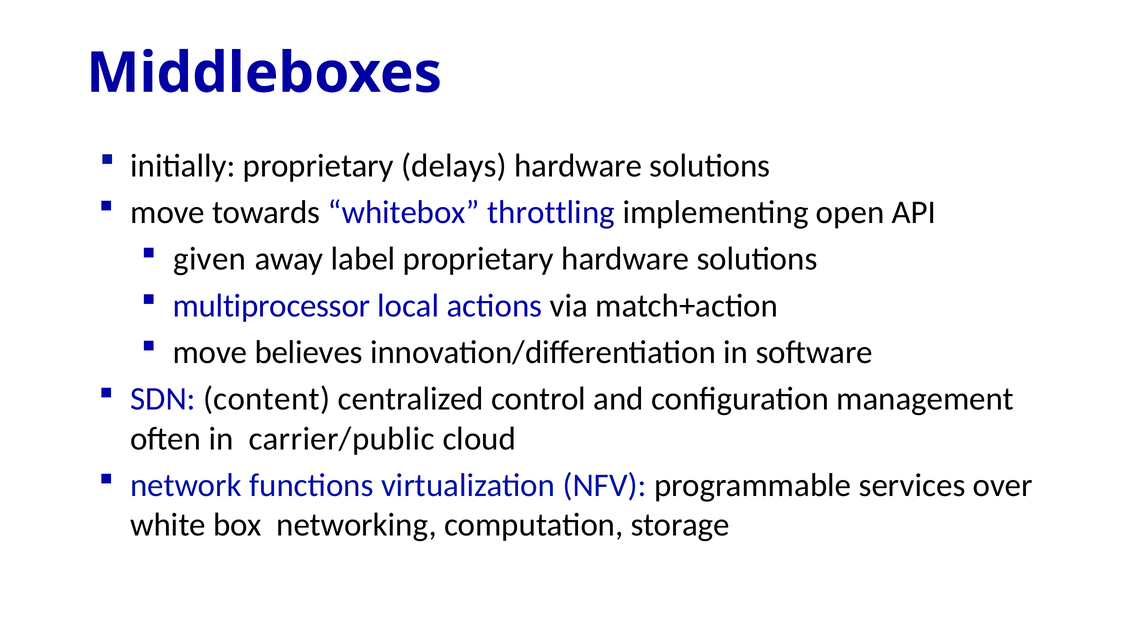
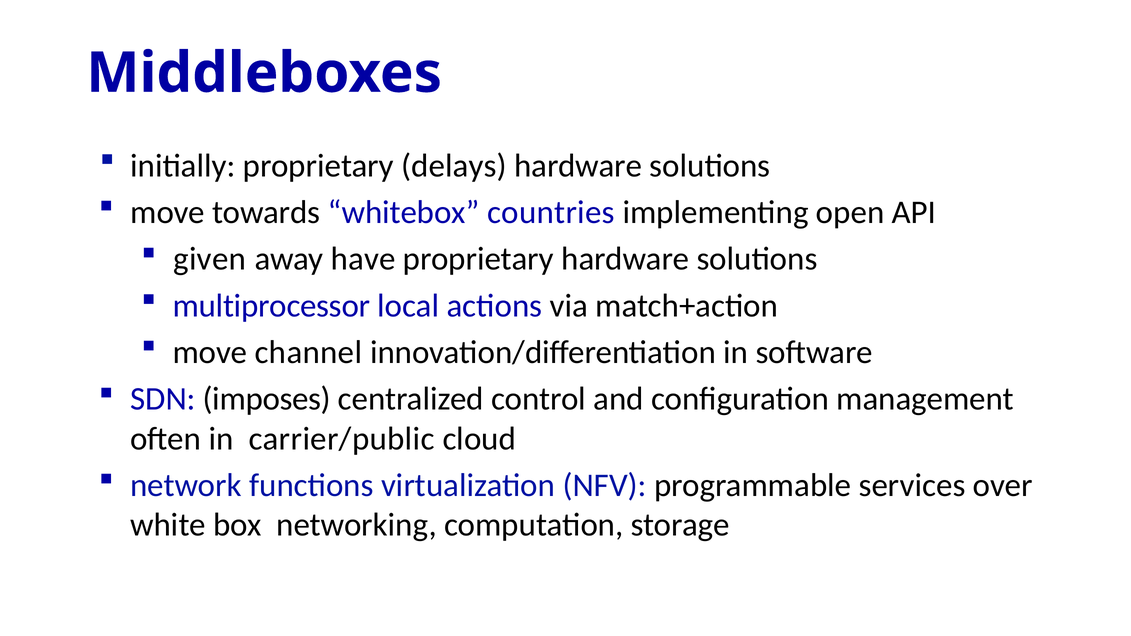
throttling: throttling -> countries
label: label -> have
believes: believes -> channel
content: content -> imposes
